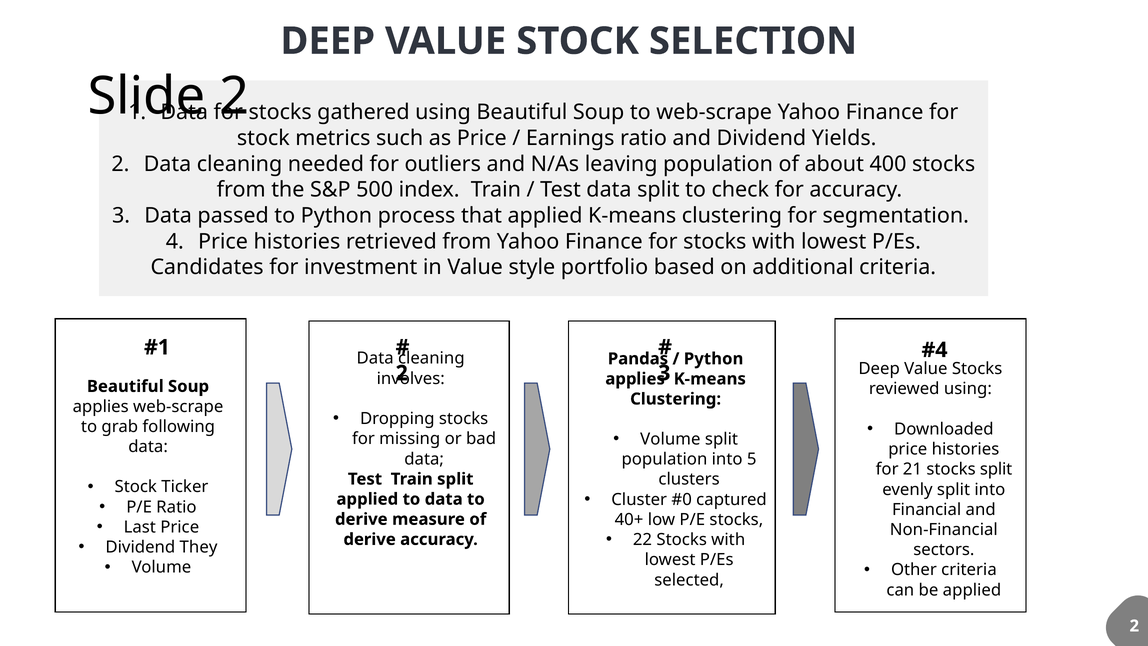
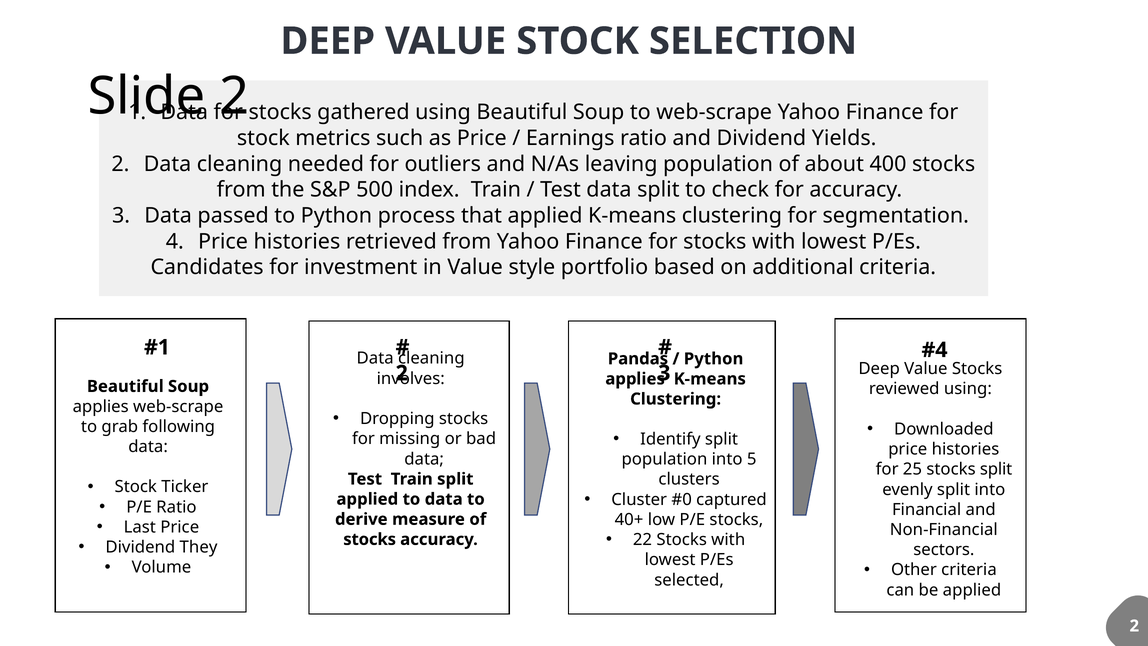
Volume at (670, 439): Volume -> Identify
21: 21 -> 25
derive at (370, 539): derive -> stocks
